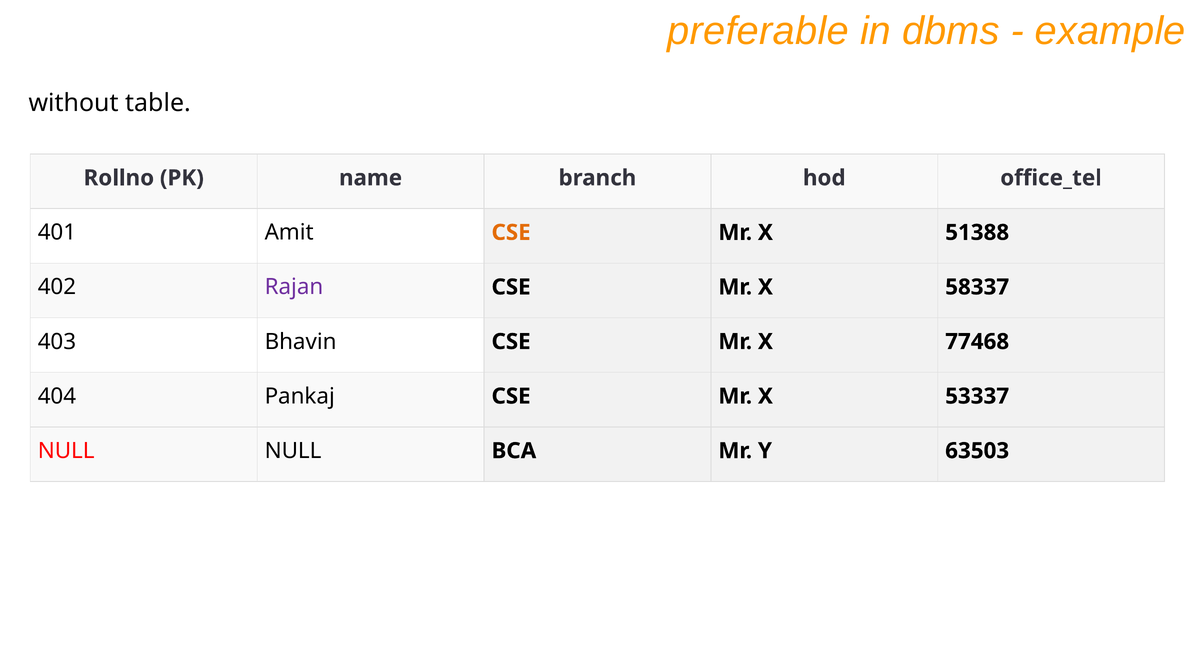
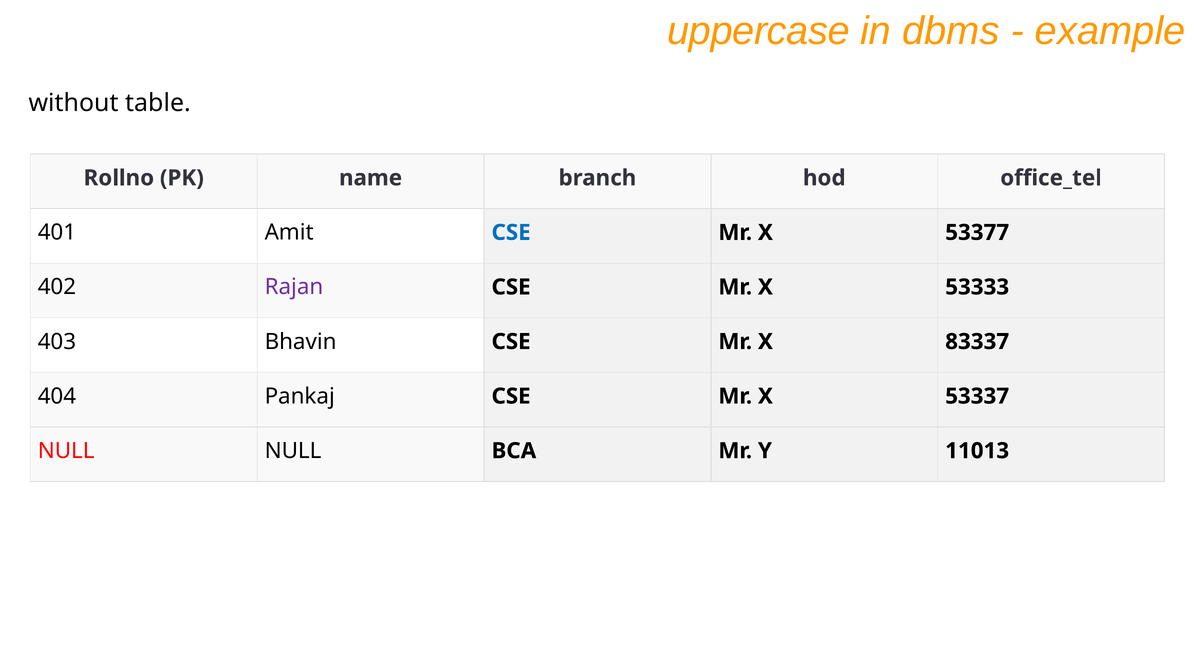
preferable: preferable -> uppercase
CSE at (511, 233) colour: orange -> blue
51388: 51388 -> 53377
58337: 58337 -> 53333
77468: 77468 -> 83337
63503: 63503 -> 11013
